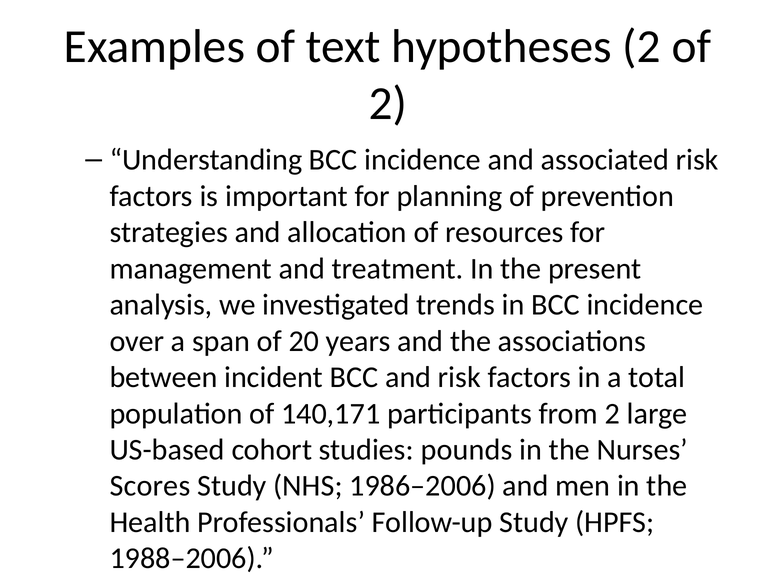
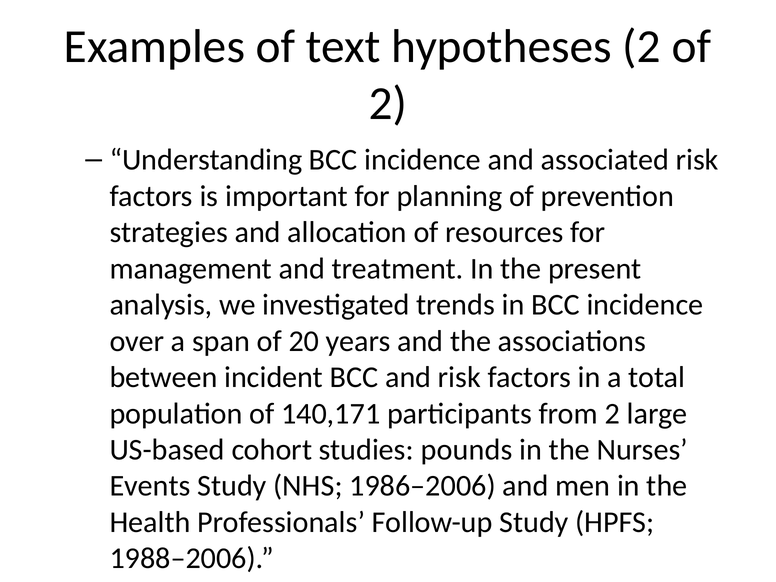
Scores: Scores -> Events
